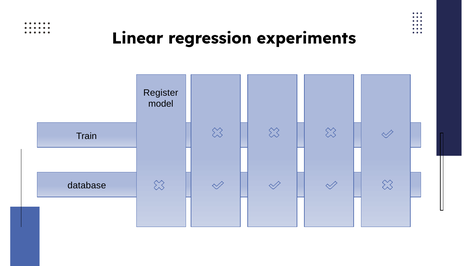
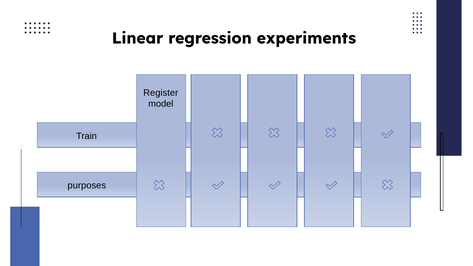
database: database -> purposes
